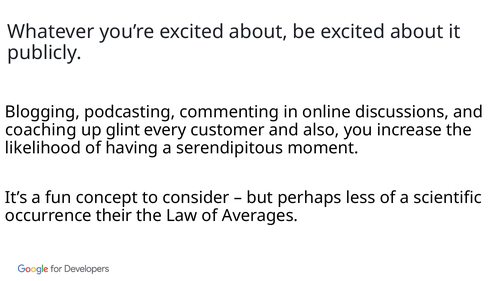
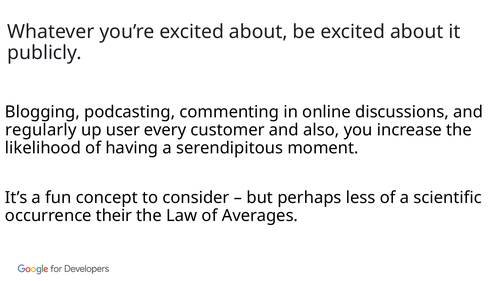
coaching: coaching -> regularly
glint: glint -> user
